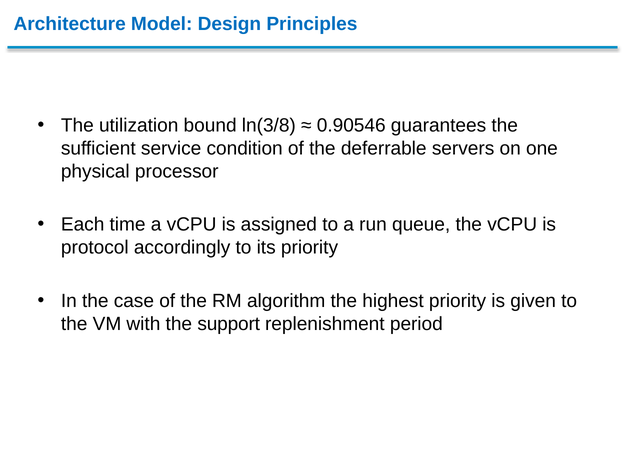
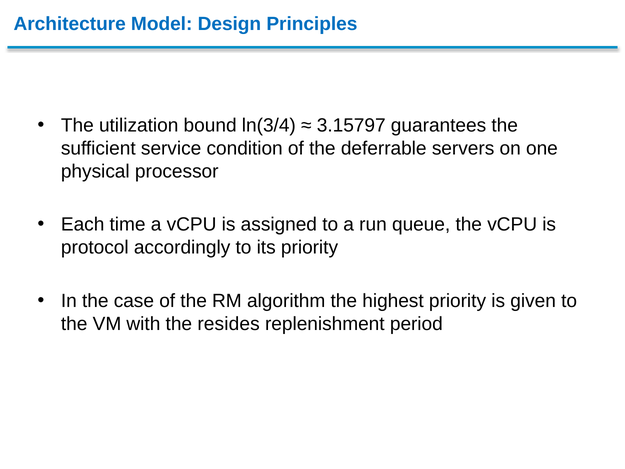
ln(3/8: ln(3/8 -> ln(3/4
0.90546: 0.90546 -> 3.15797
support: support -> resides
